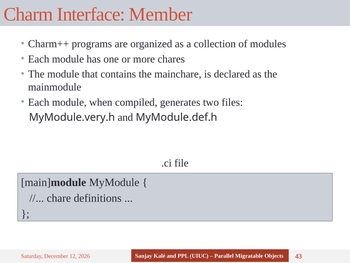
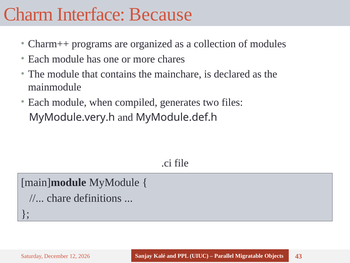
Member: Member -> Because
